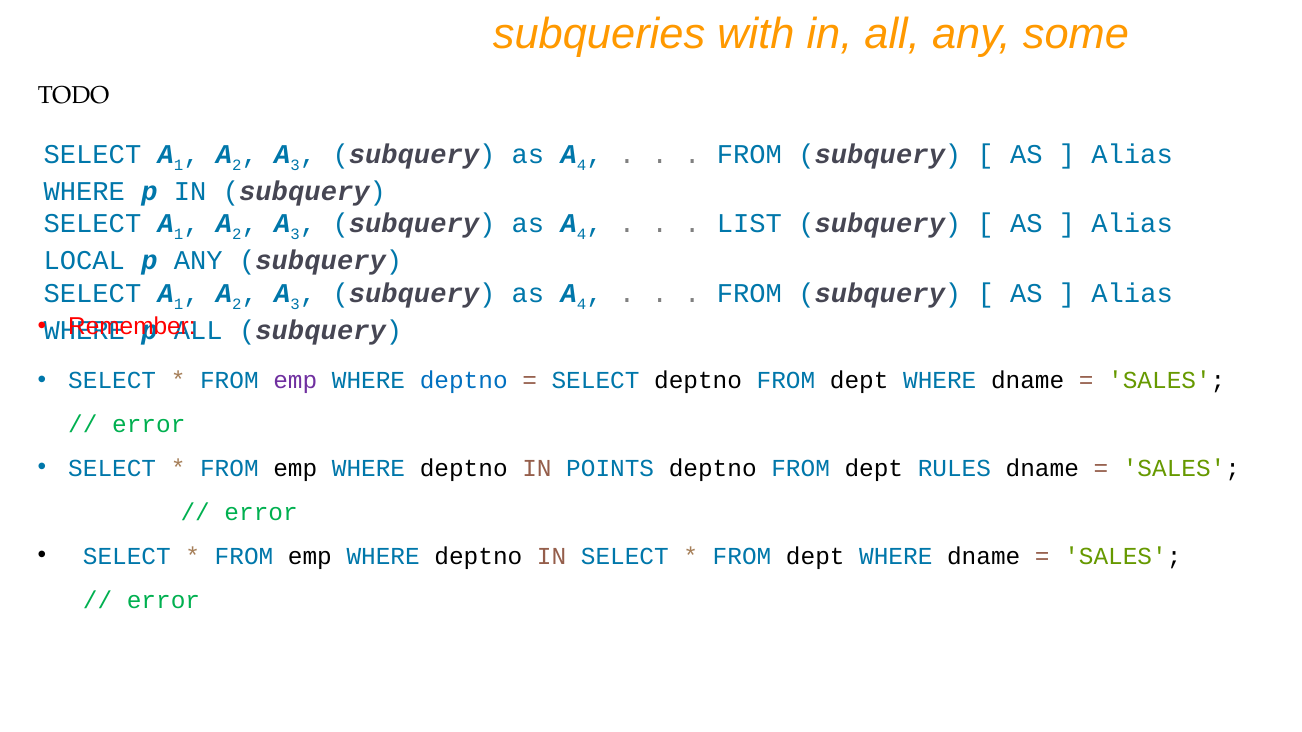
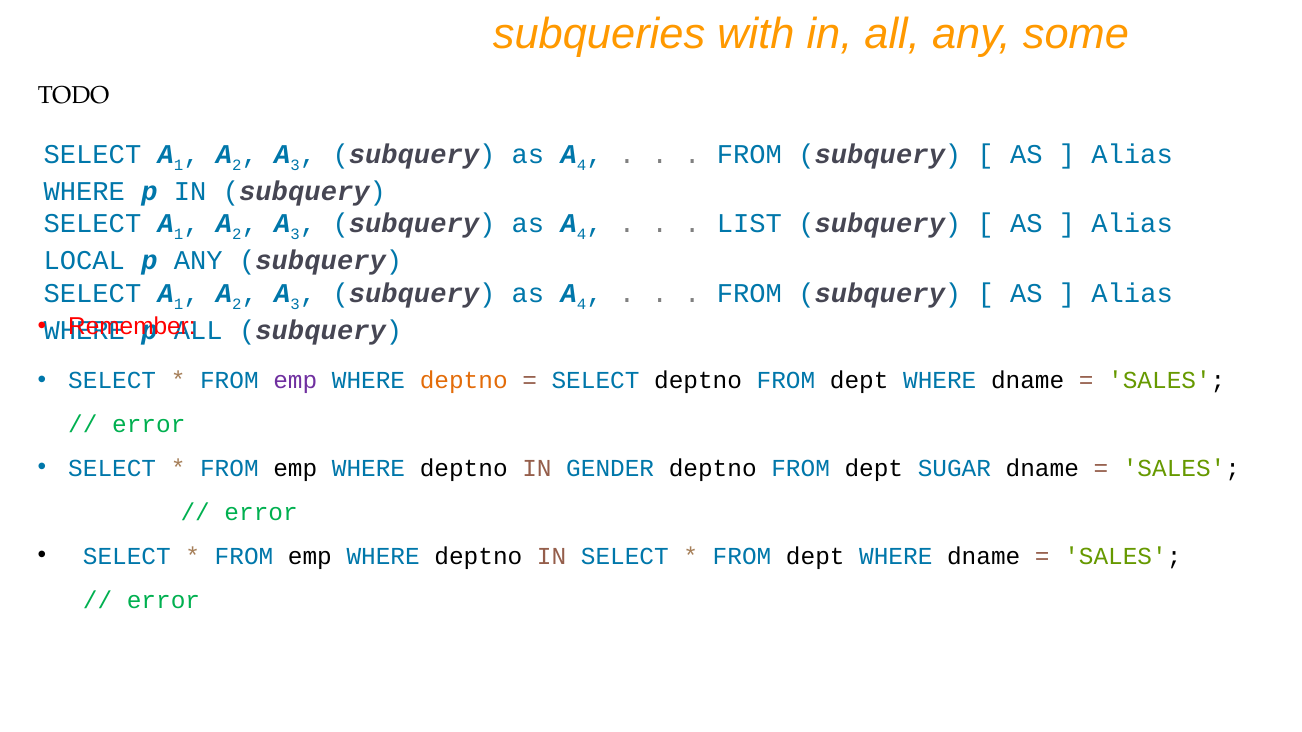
deptno at (464, 381) colour: blue -> orange
POINTS: POINTS -> GENDER
RULES: RULES -> SUGAR
